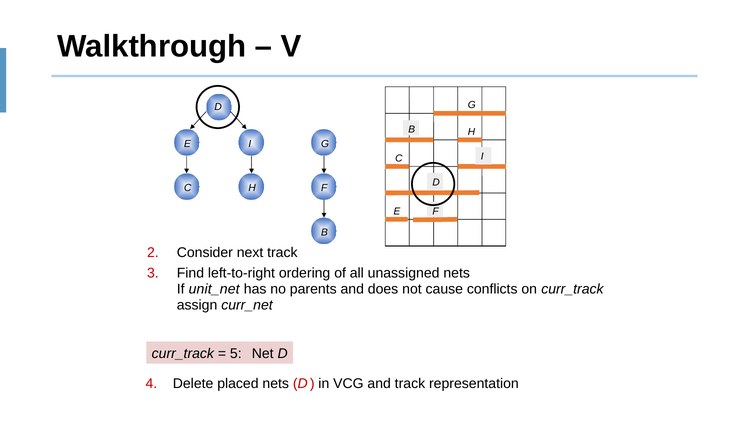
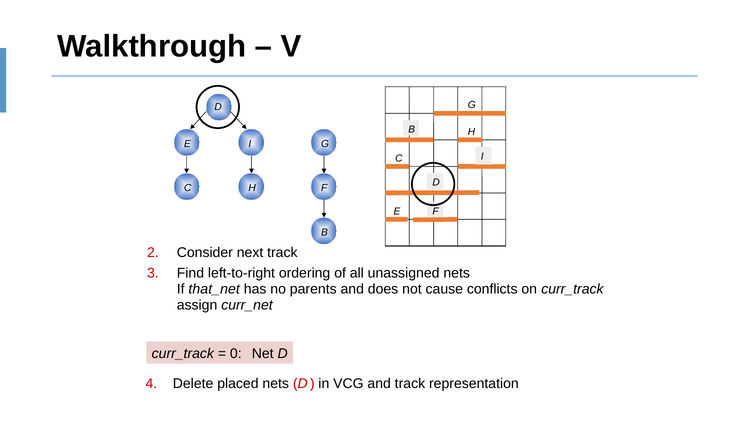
unit_net: unit_net -> that_net
5: 5 -> 0
